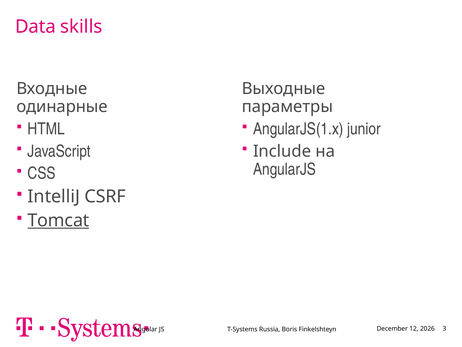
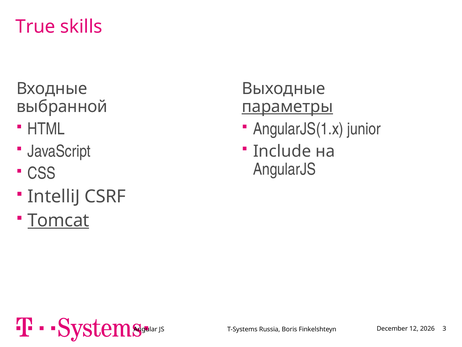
Data: Data -> True
одинарные: одинарные -> выбранной
параметры underline: none -> present
